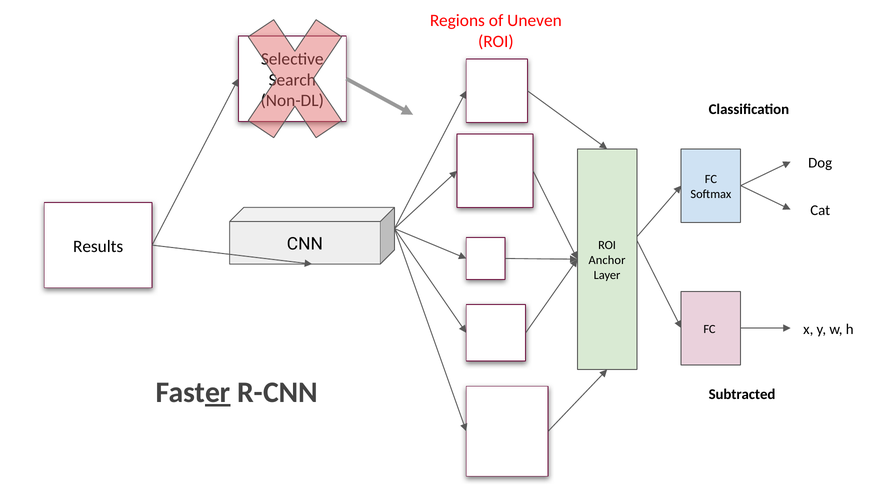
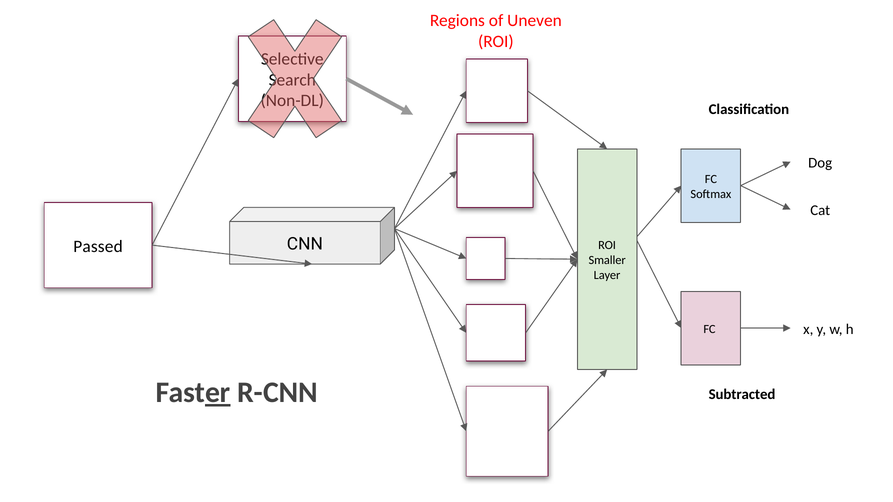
Results: Results -> Passed
Anchor: Anchor -> Smaller
